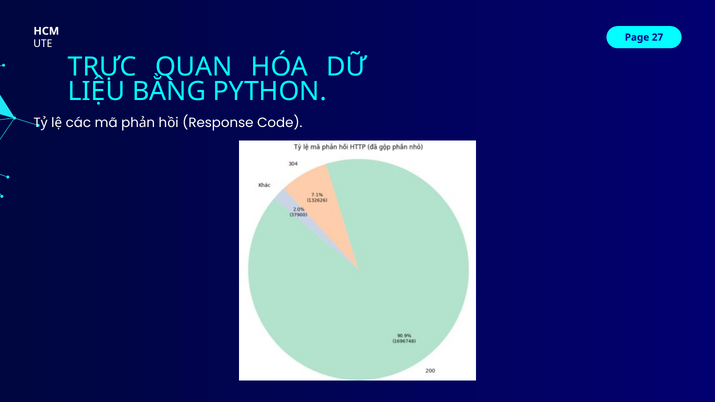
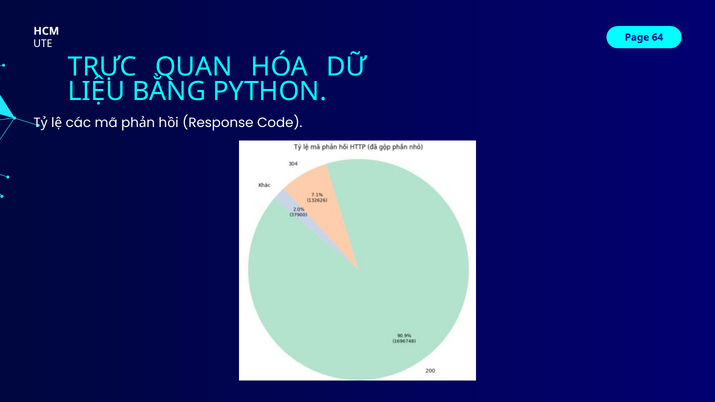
27: 27 -> 64
